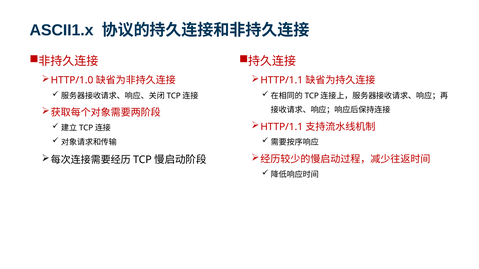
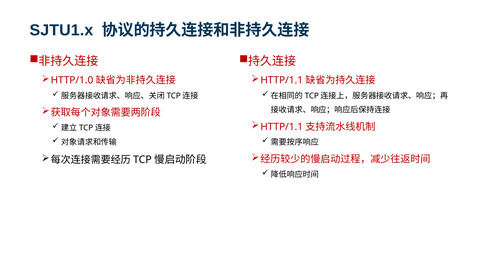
ASCII1.x: ASCII1.x -> SJTU1.x
